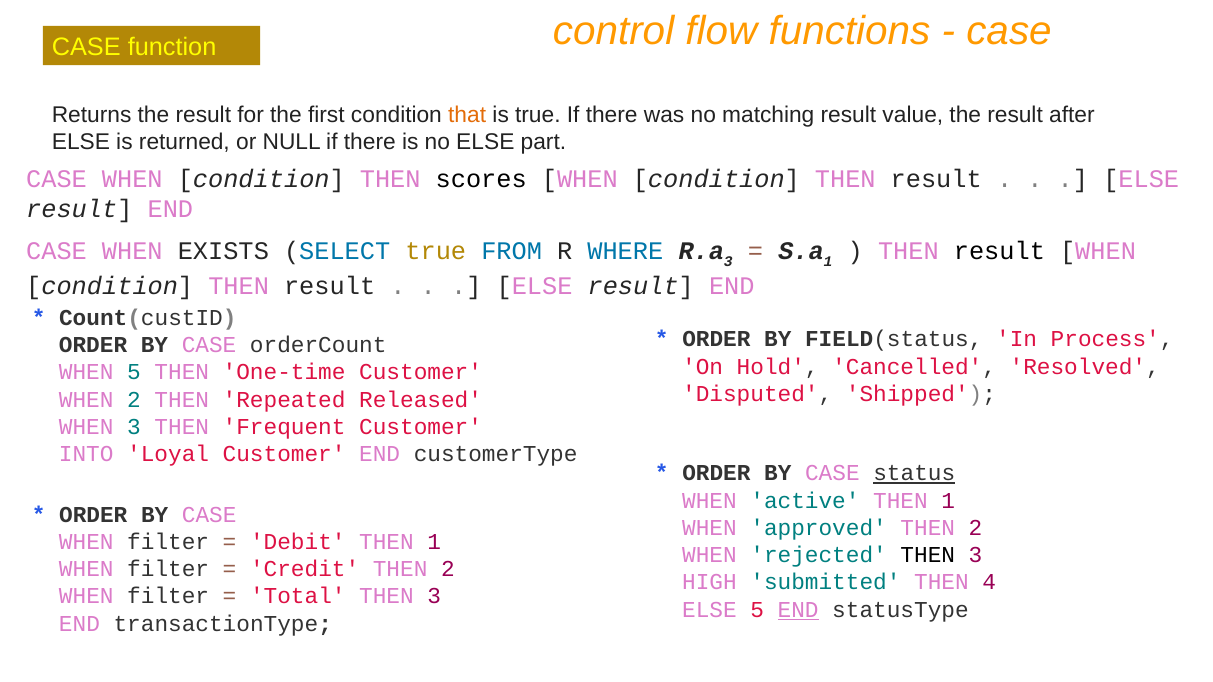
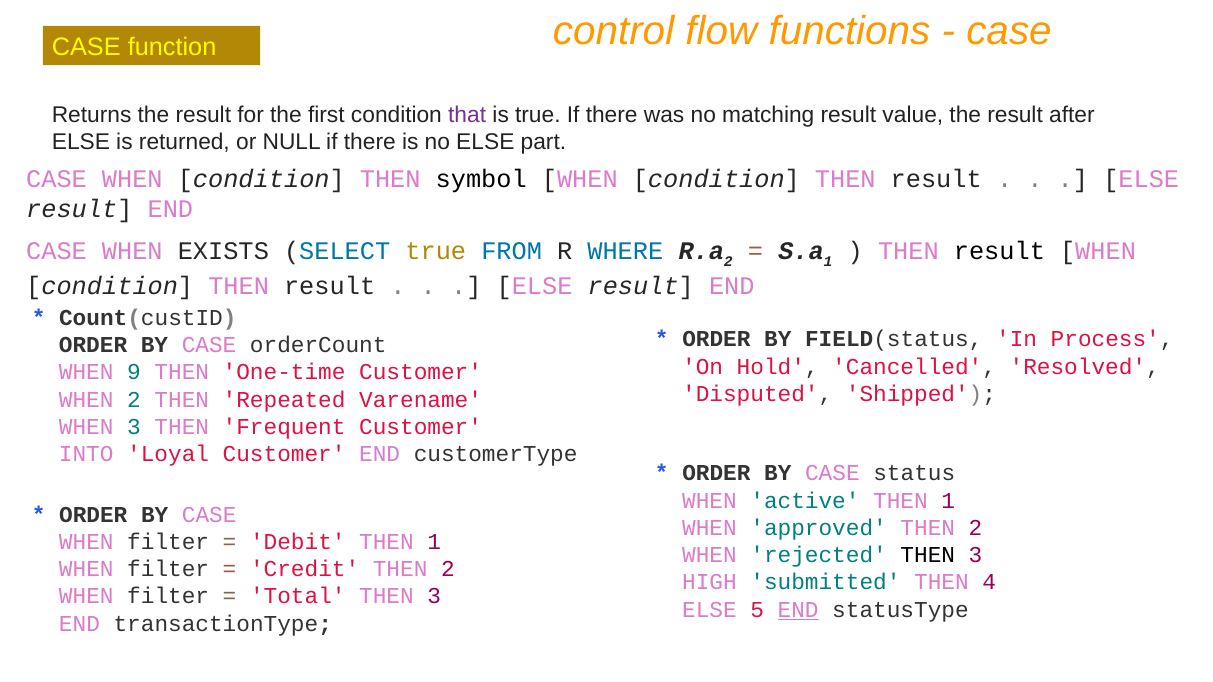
that colour: orange -> purple
scores: scores -> symbol
3 at (728, 262): 3 -> 2
WHEN 5: 5 -> 9
Released: Released -> Varename
status underline: present -> none
